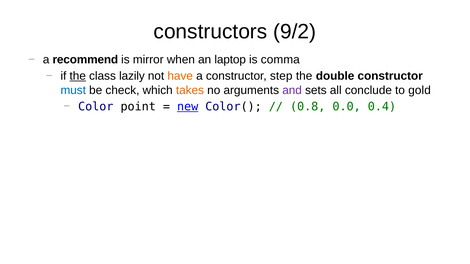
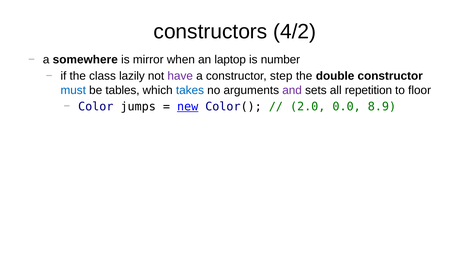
9/2: 9/2 -> 4/2
recommend: recommend -> somewhere
comma: comma -> number
the at (78, 76) underline: present -> none
have colour: orange -> purple
check: check -> tables
takes colour: orange -> blue
conclude: conclude -> repetition
gold: gold -> floor
point: point -> jumps
0.8: 0.8 -> 2.0
0.4: 0.4 -> 8.9
